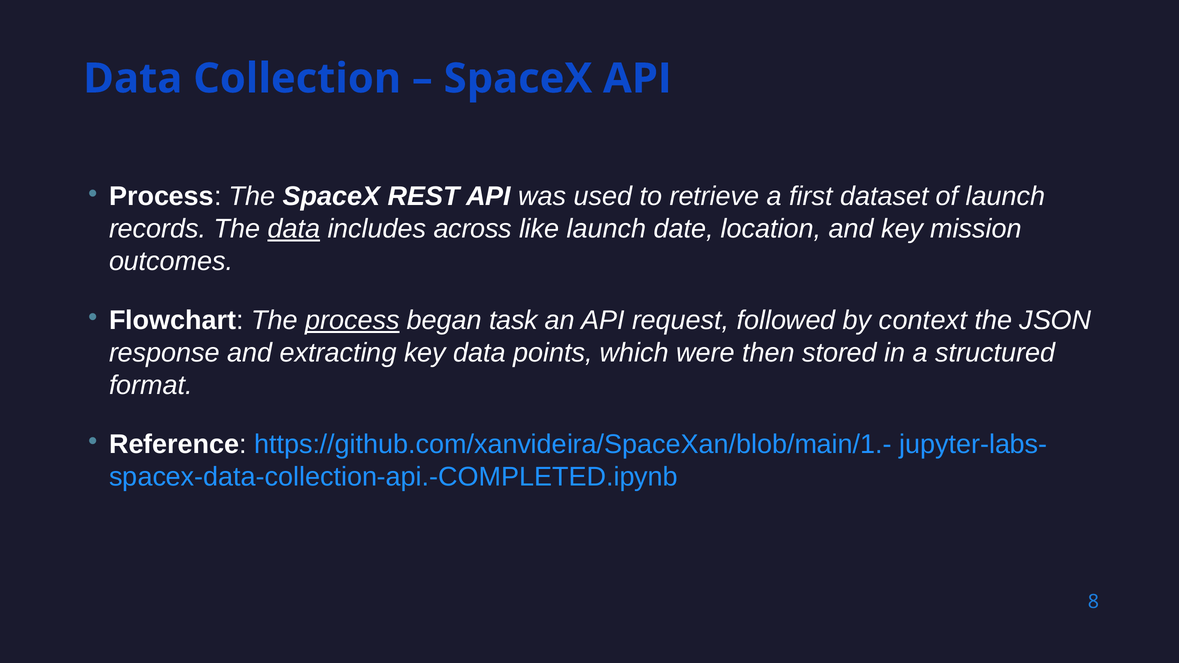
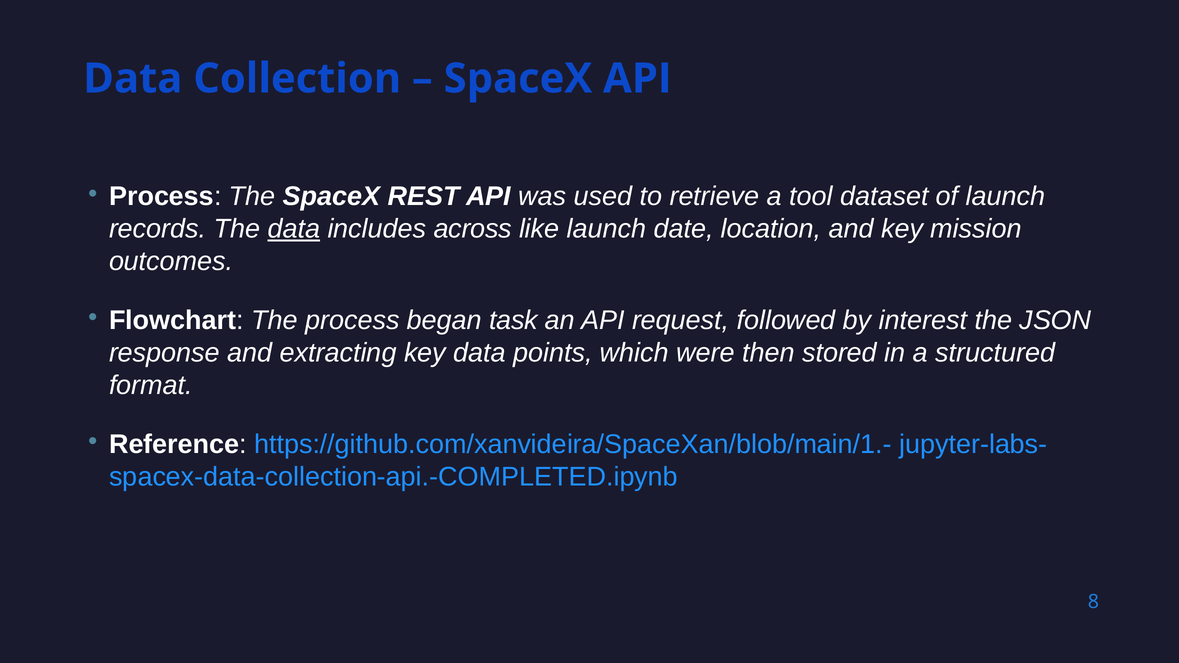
first: first -> tool
process at (352, 320) underline: present -> none
context: context -> interest
